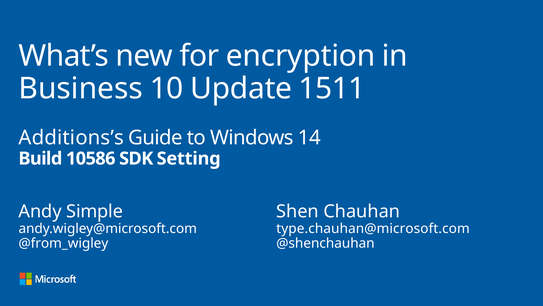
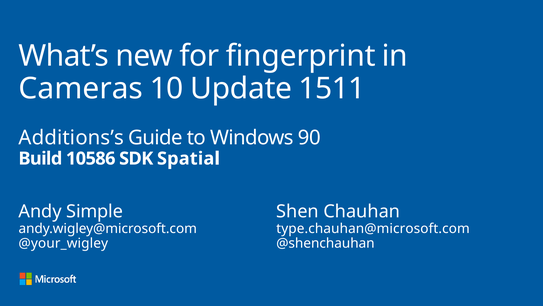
encryption: encryption -> fingerprint
Business: Business -> Cameras
14: 14 -> 90
Setting: Setting -> Spatial
@from_wigley: @from_wigley -> @your_wigley
